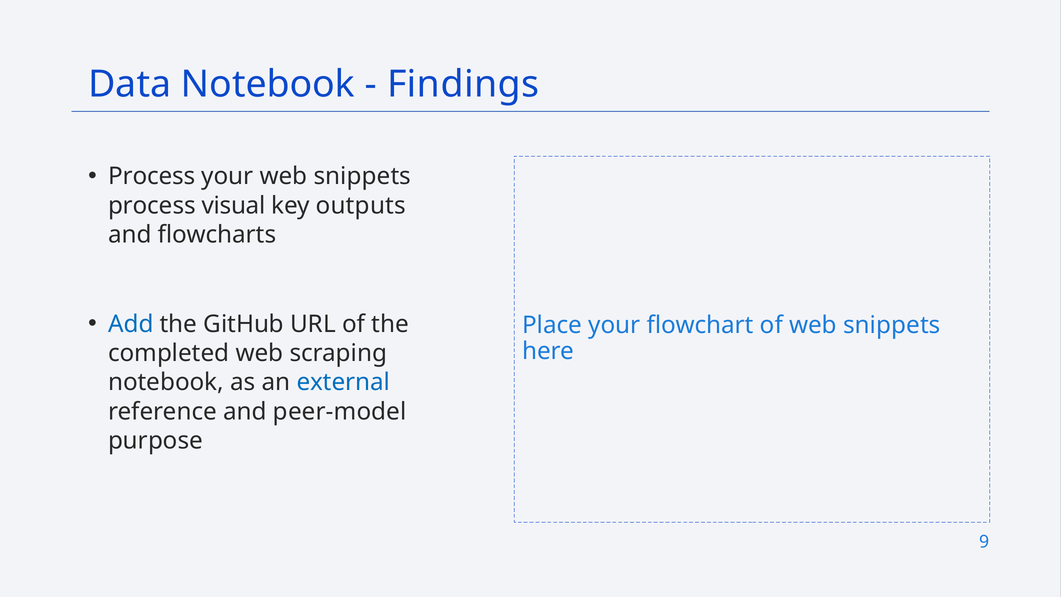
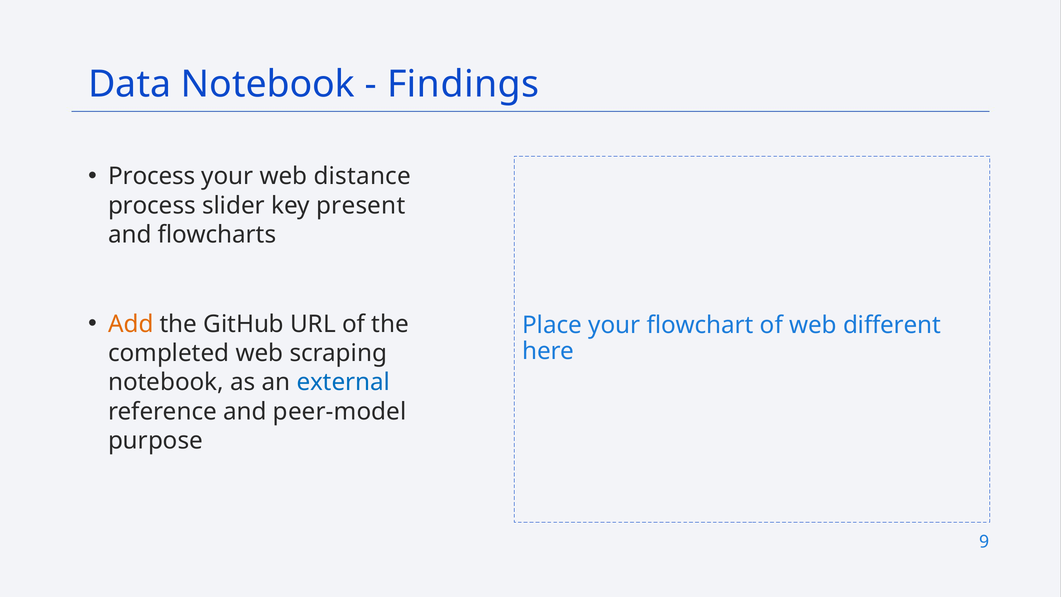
your web snippets: snippets -> distance
visual: visual -> slider
outputs: outputs -> present
Add colour: blue -> orange
of web snippets: snippets -> different
